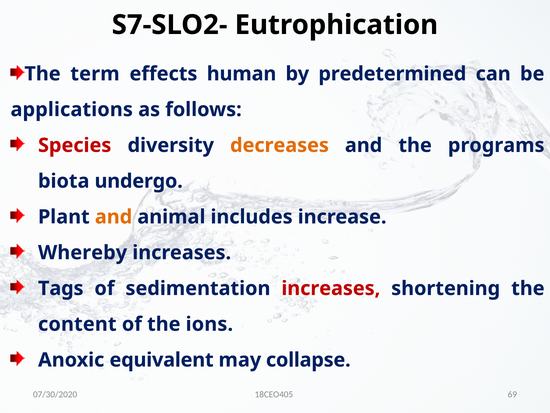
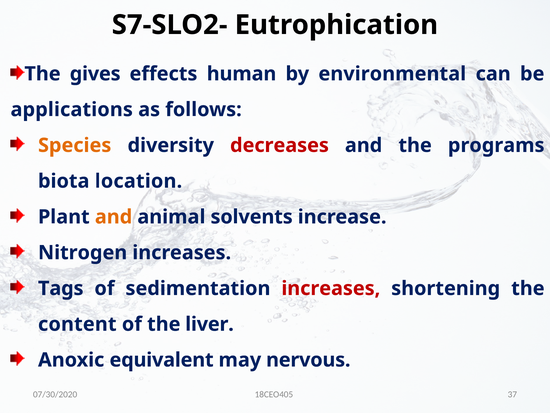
term: term -> gives
predetermined: predetermined -> environmental
Species colour: red -> orange
decreases colour: orange -> red
undergo: undergo -> location
includes: includes -> solvents
Whereby: Whereby -> Nitrogen
ions: ions -> liver
collapse: collapse -> nervous
69: 69 -> 37
